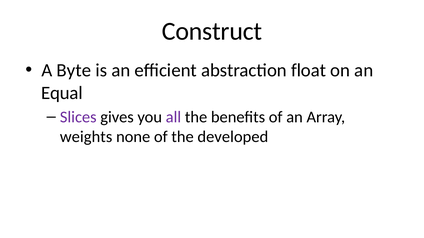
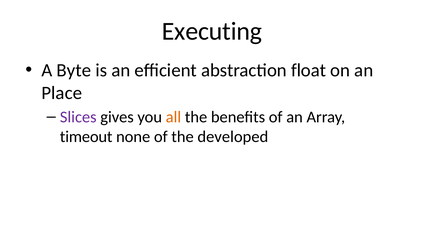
Construct: Construct -> Executing
Equal: Equal -> Place
all colour: purple -> orange
weights: weights -> timeout
